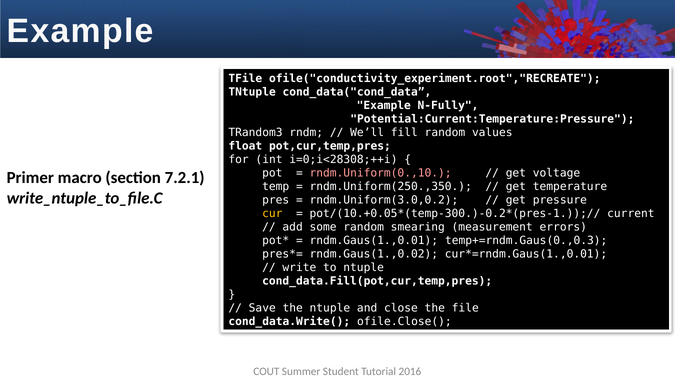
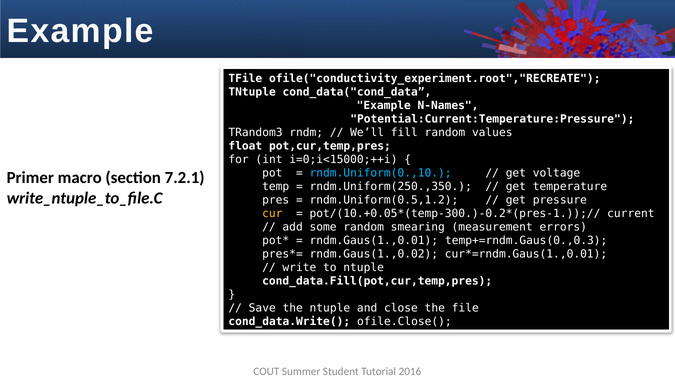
N-Fully: N-Fully -> N-Names
i=0;i<28308;++i: i=0;i<28308;++i -> i=0;i<15000;++i
rndm.Uniform(0.,10 colour: pink -> light blue
rndm.Uniform(3.0,0.2: rndm.Uniform(3.0,0.2 -> rndm.Uniform(0.5,1.2
